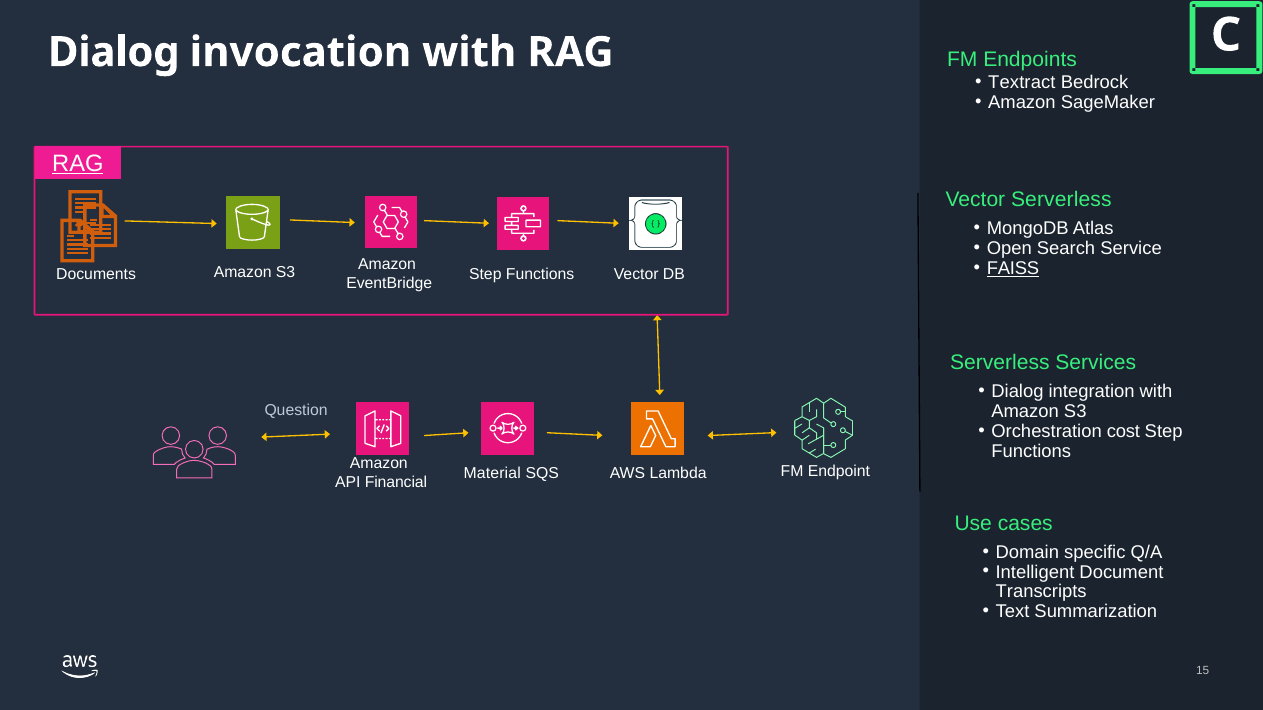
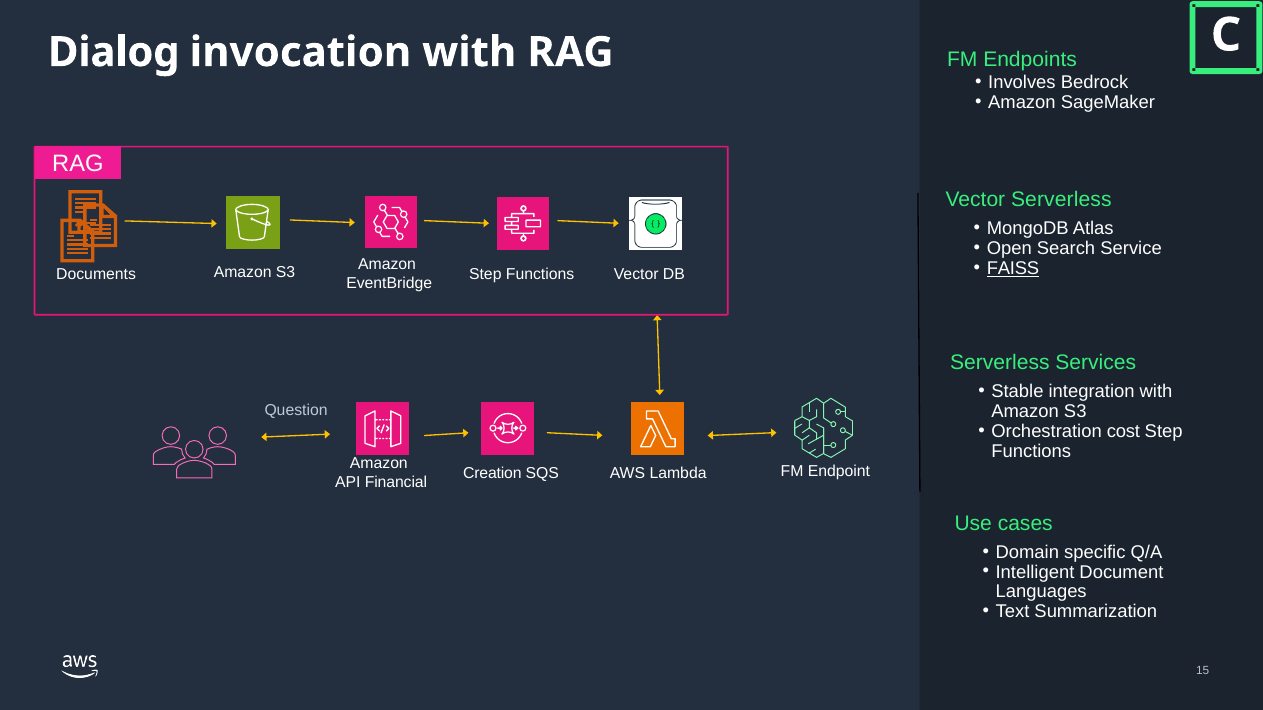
Textract: Textract -> Involves
RAG at (78, 164) underline: present -> none
Dialog at (1017, 392): Dialog -> Stable
Material: Material -> Creation
Transcripts: Transcripts -> Languages
